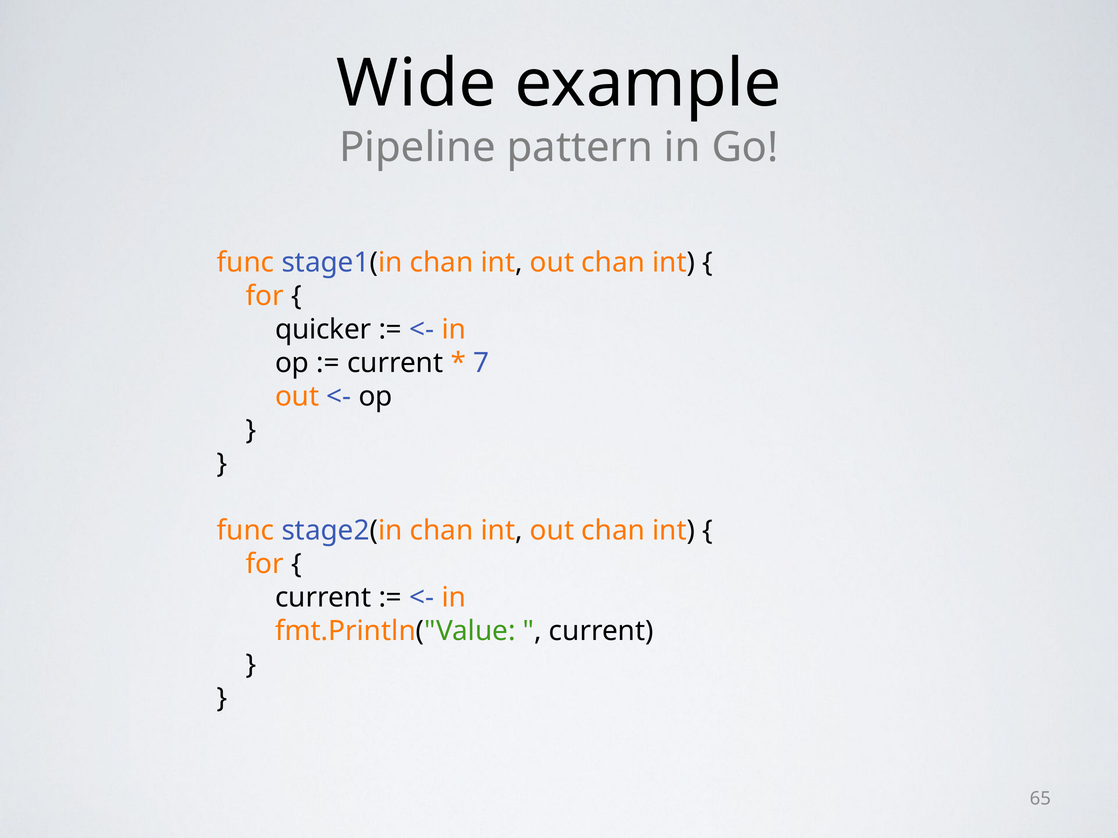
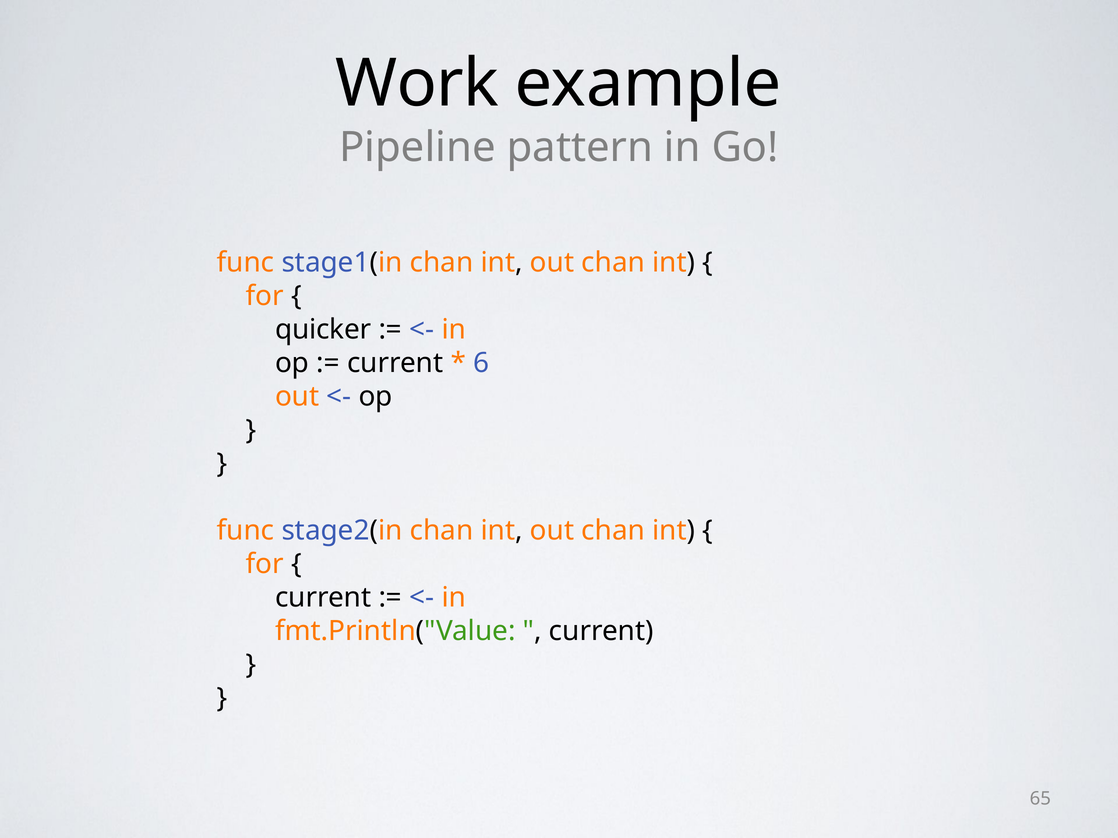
Wide: Wide -> Work
7: 7 -> 6
